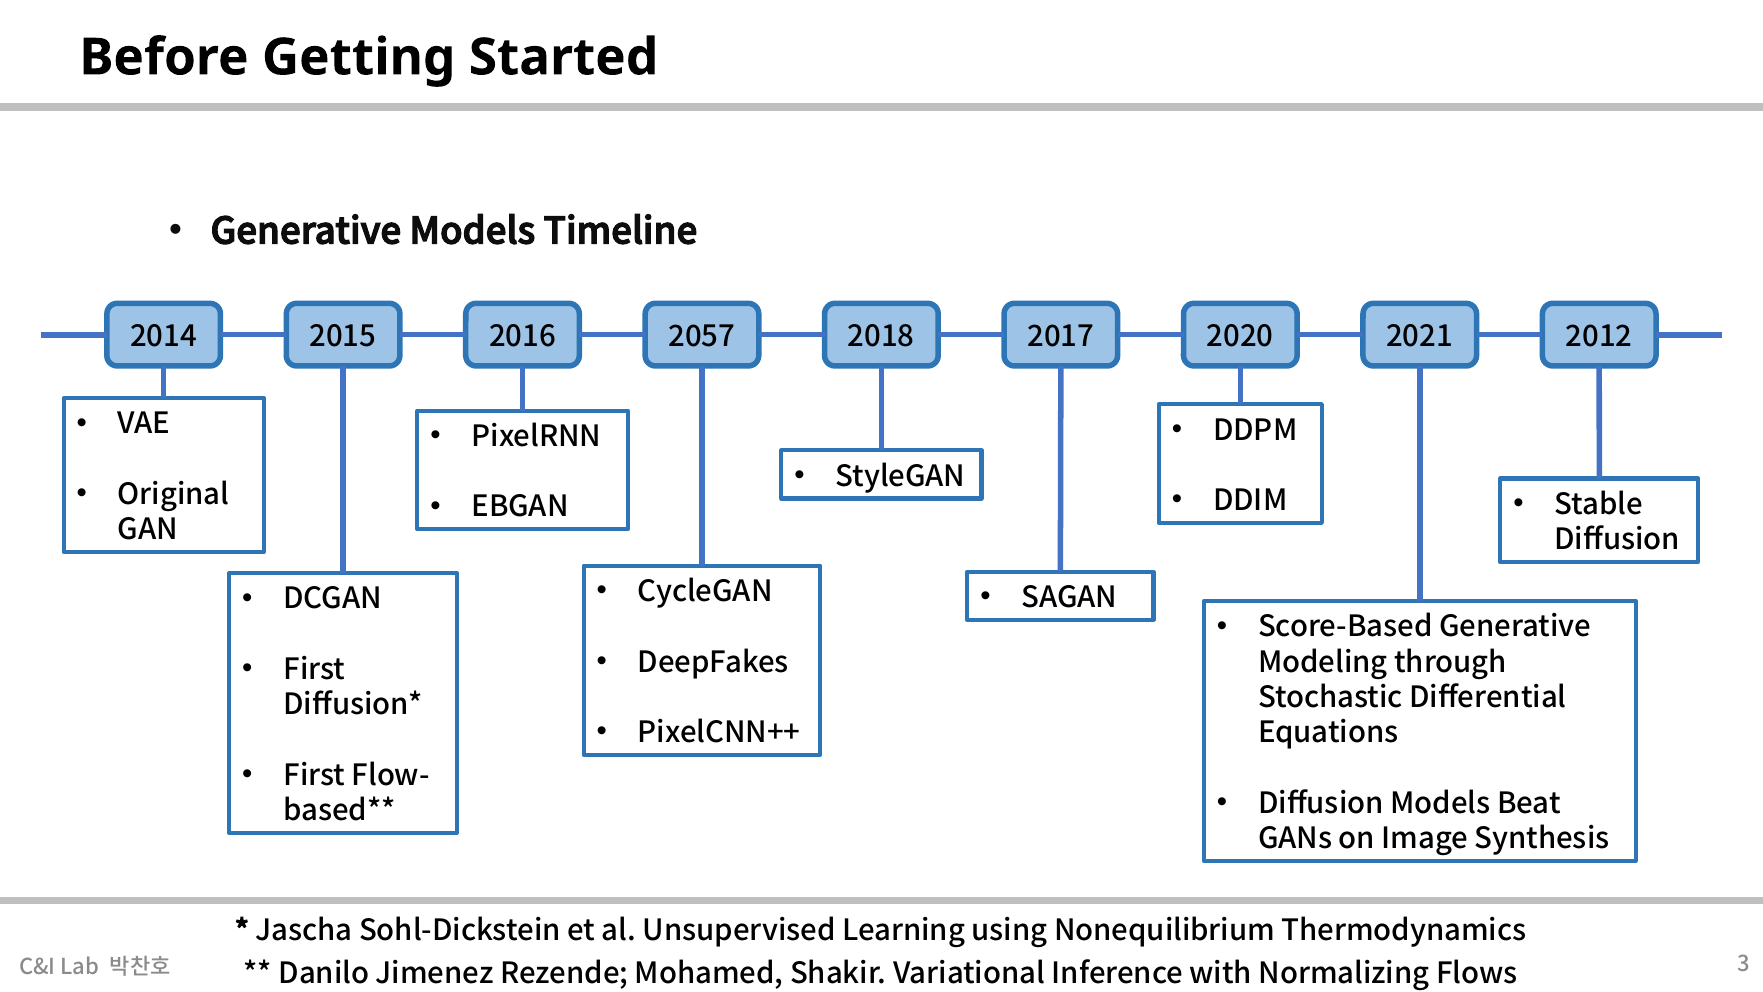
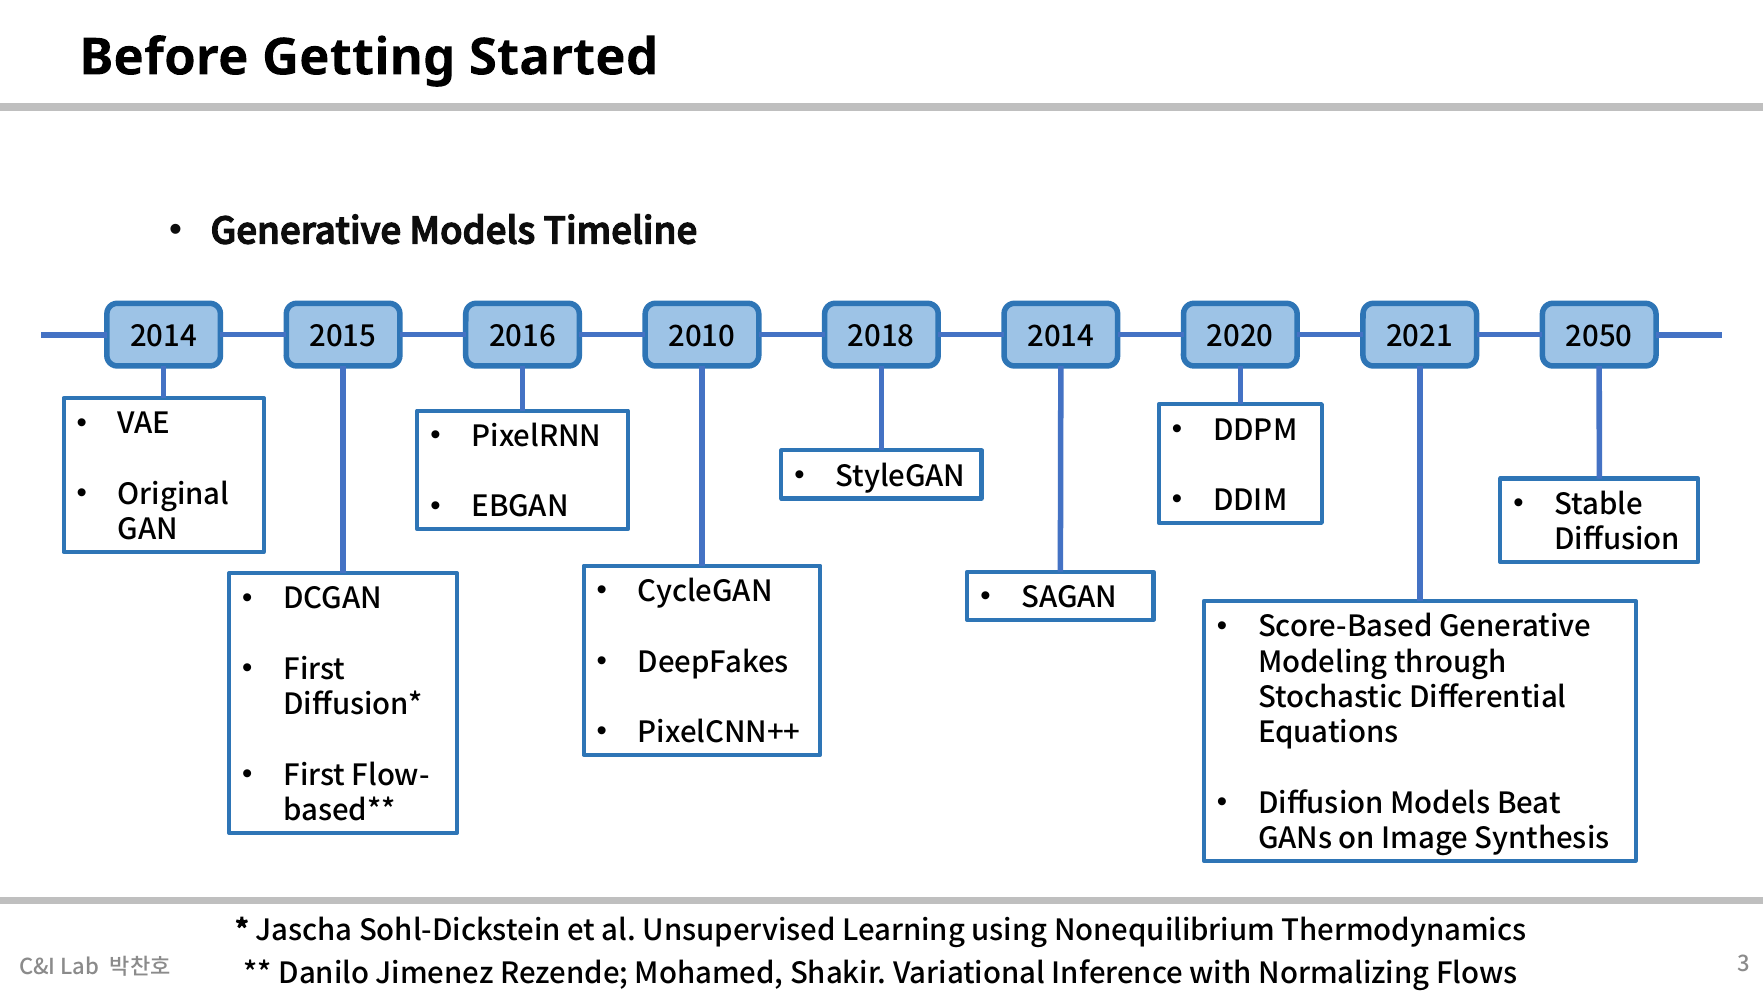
2057: 2057 -> 2010
2018 2017: 2017 -> 2014
2012: 2012 -> 2050
